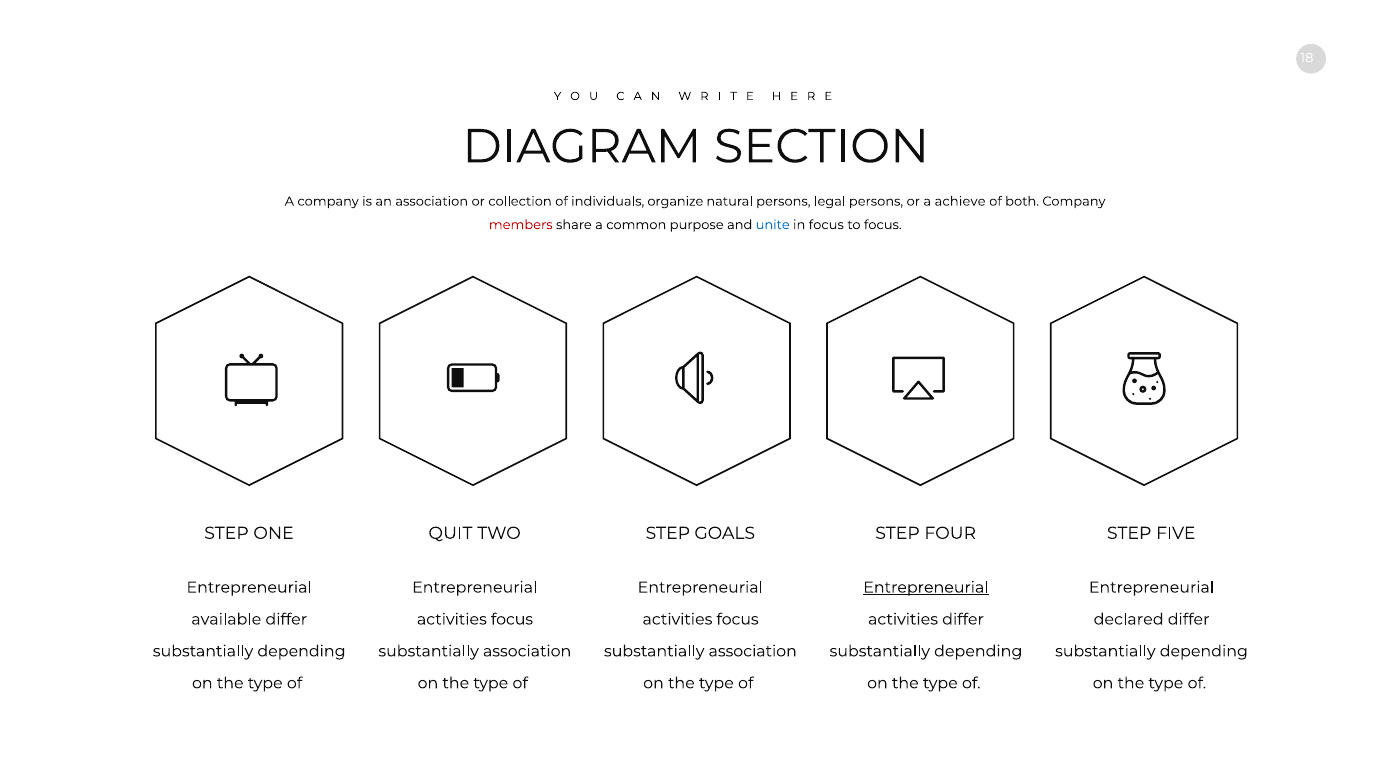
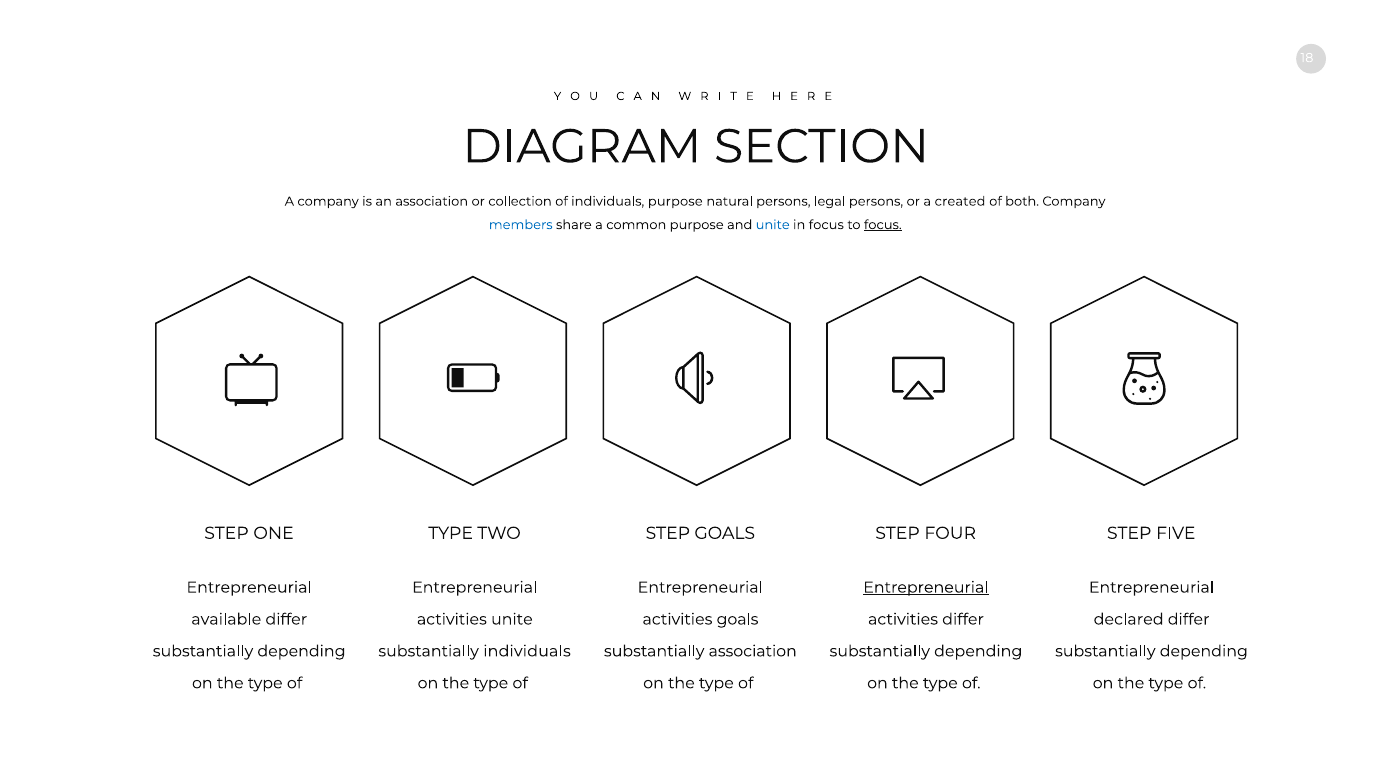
individuals organize: organize -> purpose
achieve: achieve -> created
members colour: red -> blue
focus at (883, 225) underline: none -> present
QUIT at (450, 533): QUIT -> TYPE
focus at (512, 619): focus -> unite
focus at (738, 619): focus -> goals
association at (527, 651): association -> individuals
